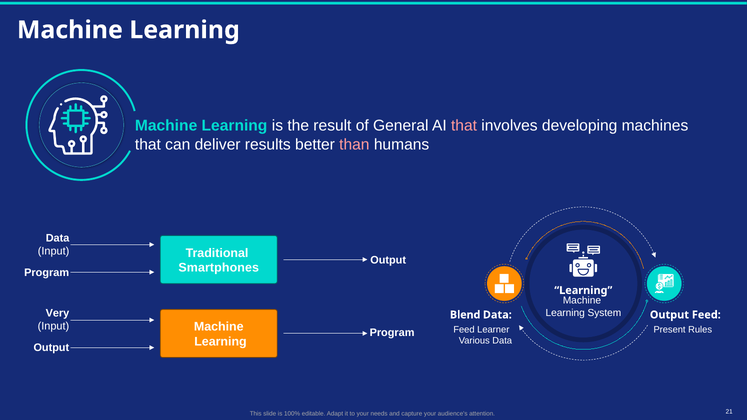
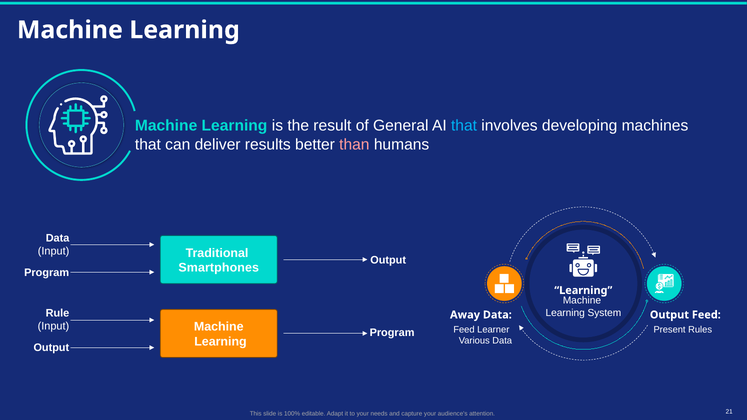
that at (464, 126) colour: pink -> light blue
Very: Very -> Rule
Blend: Blend -> Away
